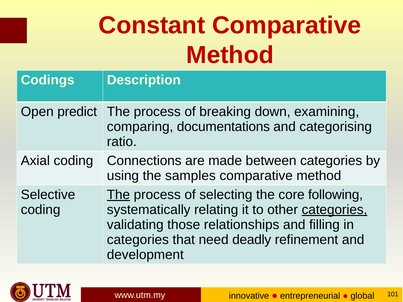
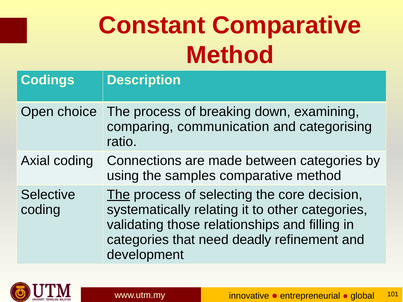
predict: predict -> choice
documentations: documentations -> communication
following: following -> decision
categories at (335, 210) underline: present -> none
